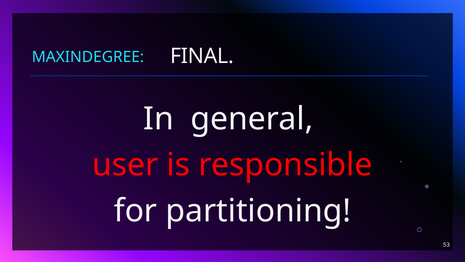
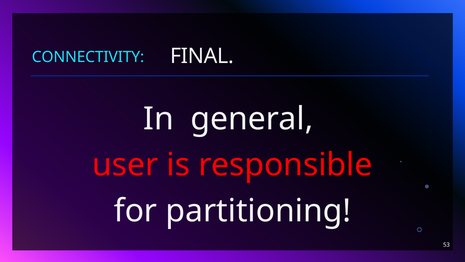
MAXINDEGREE: MAXINDEGREE -> CONNECTIVITY
